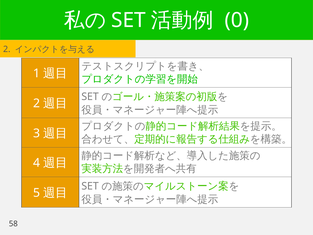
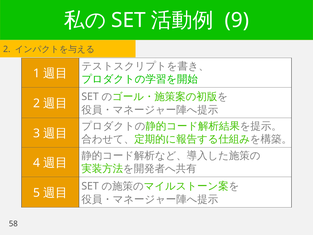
0: 0 -> 9
